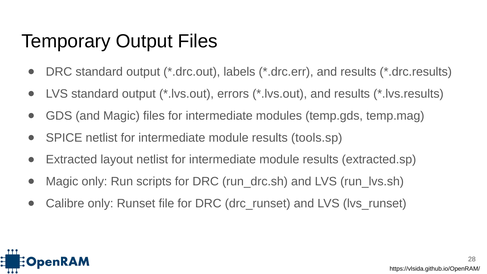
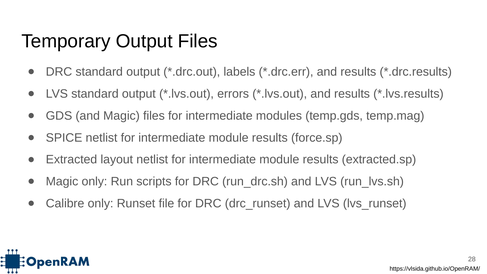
tools.sp: tools.sp -> force.sp
